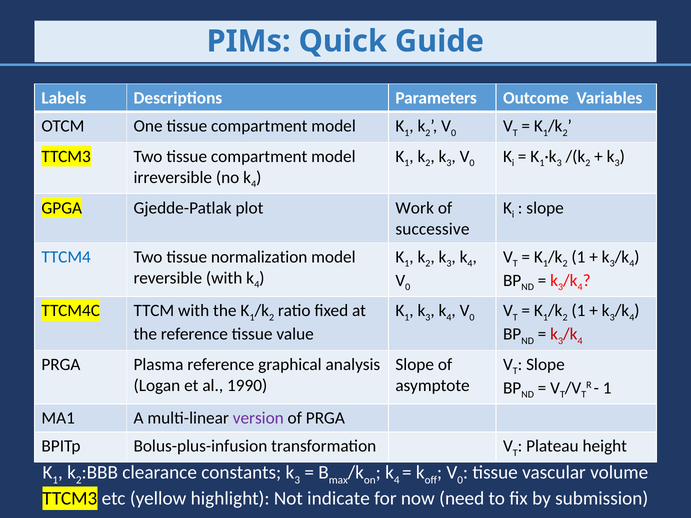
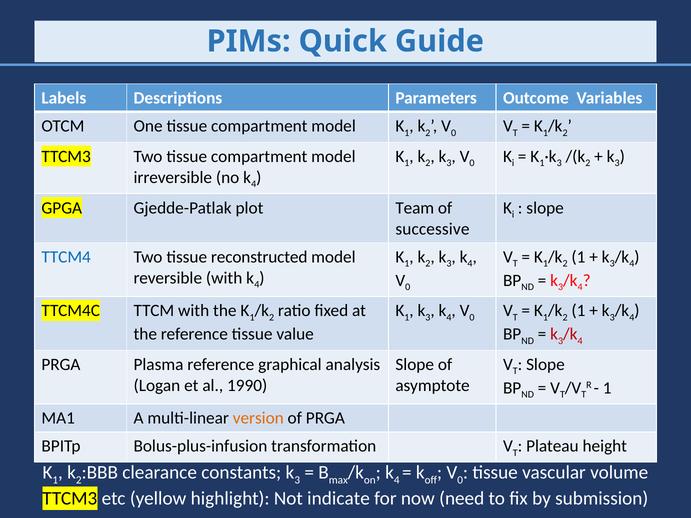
Work: Work -> Team
normalization: normalization -> reconstructed
version colour: purple -> orange
